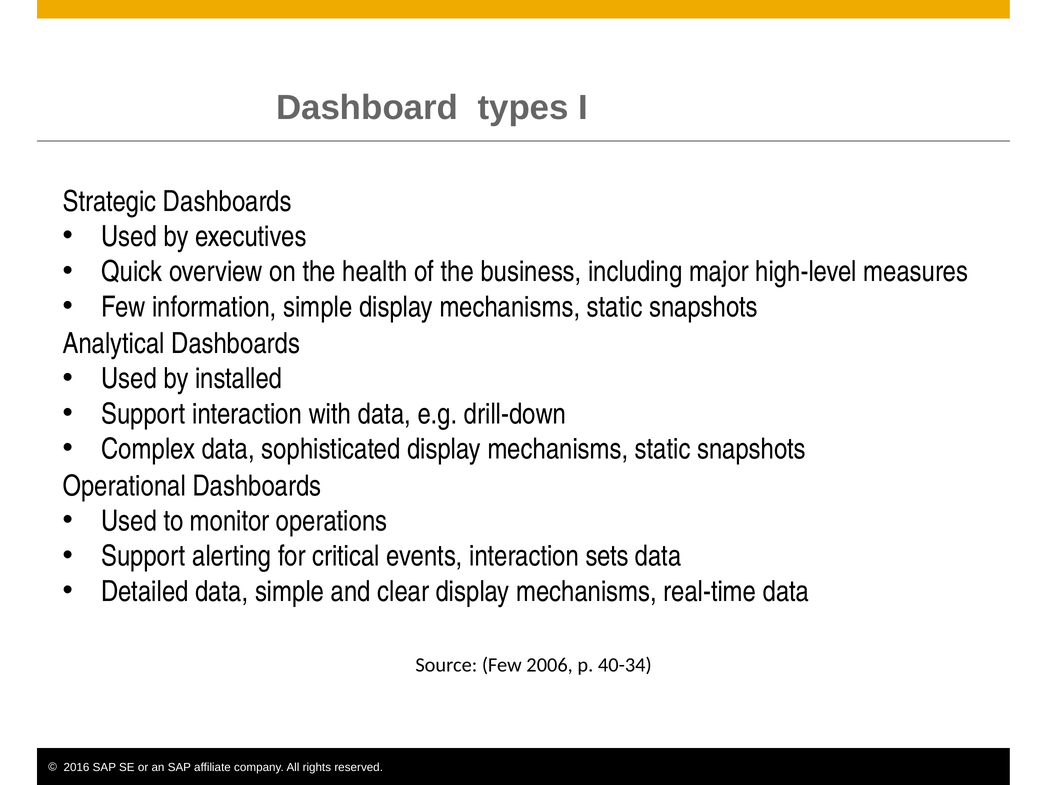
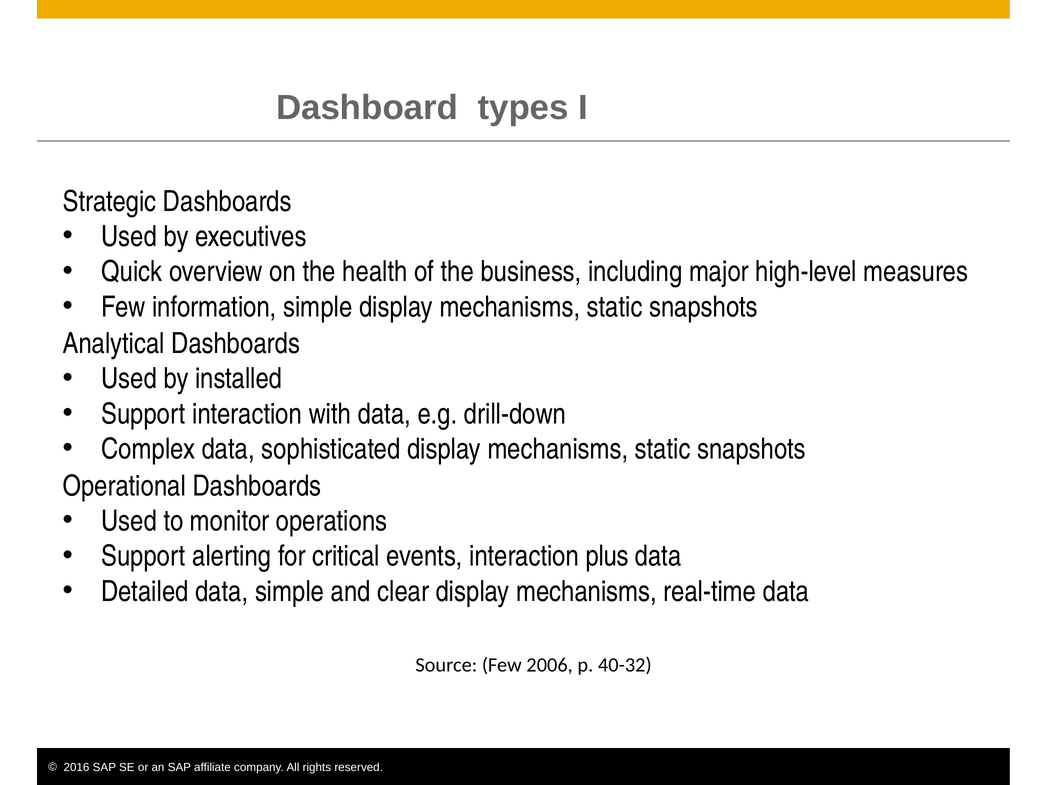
sets: sets -> plus
40-34: 40-34 -> 40-32
